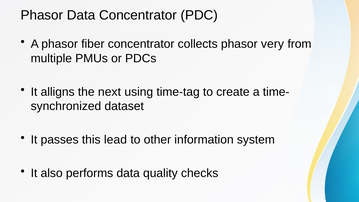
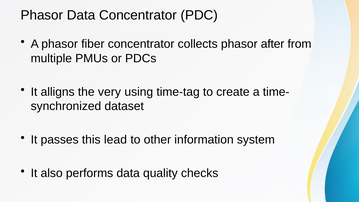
very: very -> after
next: next -> very
